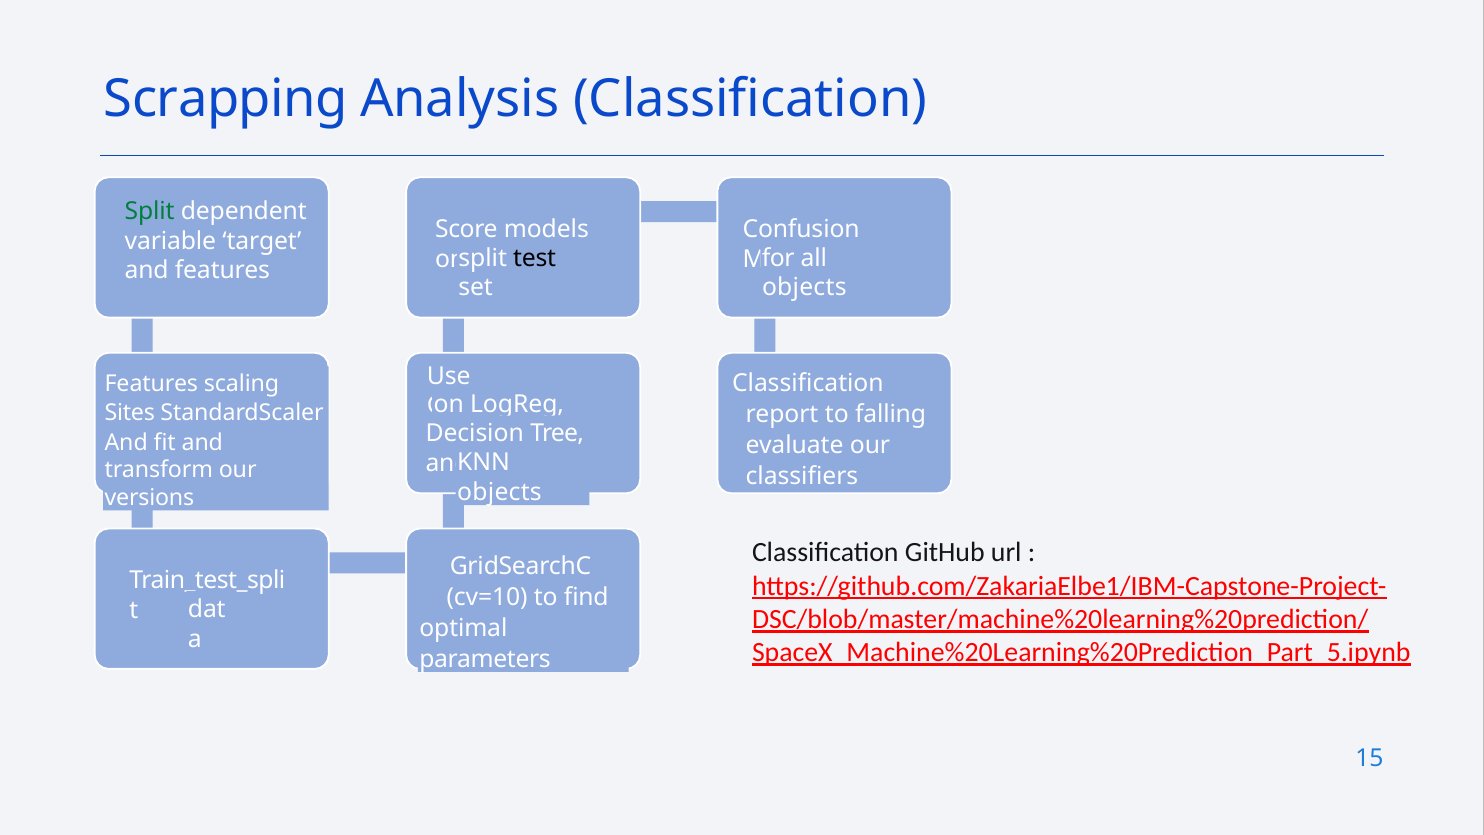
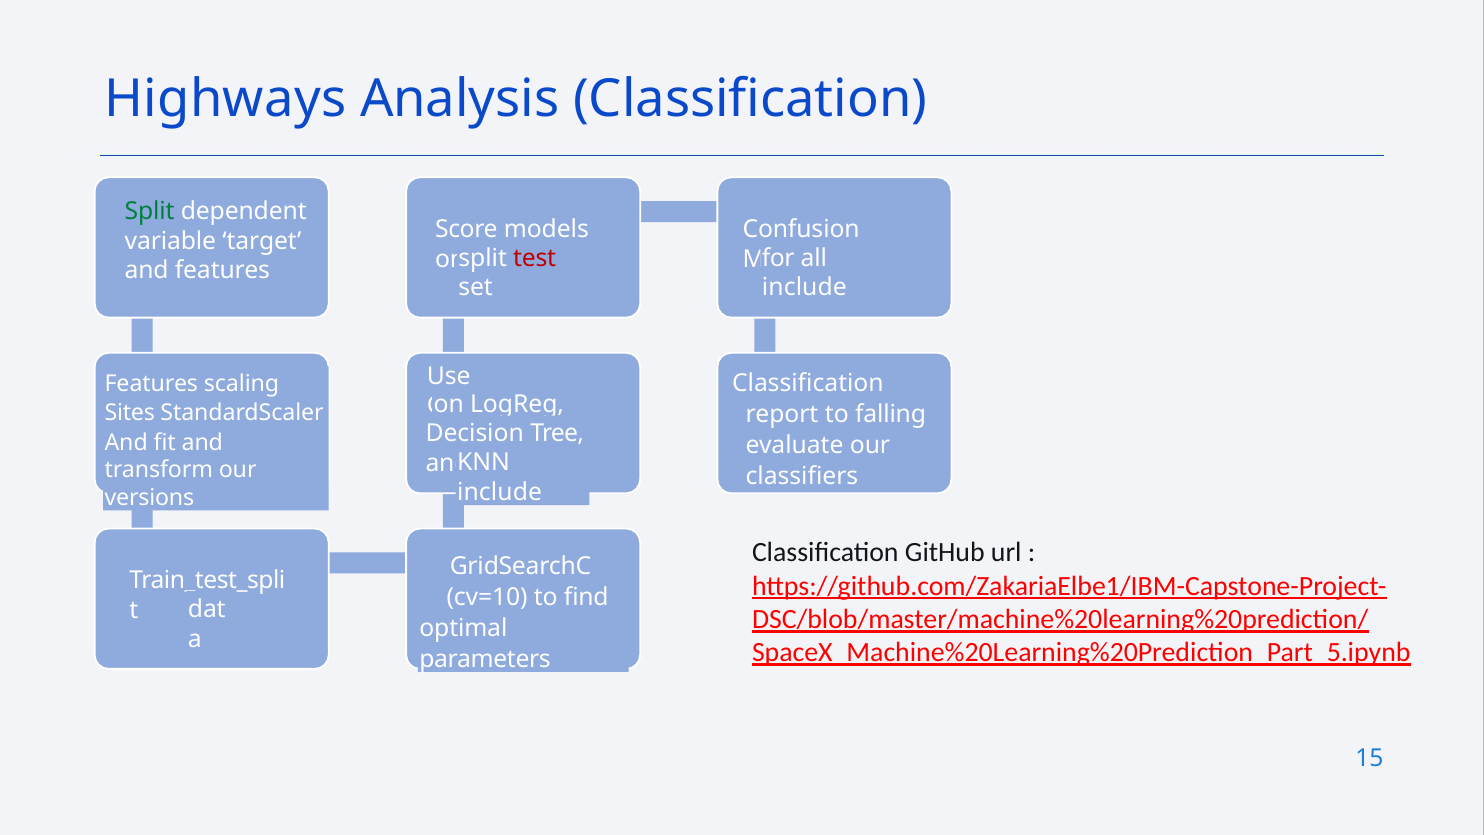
Scrapping: Scrapping -> Highways
test colour: black -> red
objects at (804, 288): objects -> include
objects at (500, 492): objects -> include
